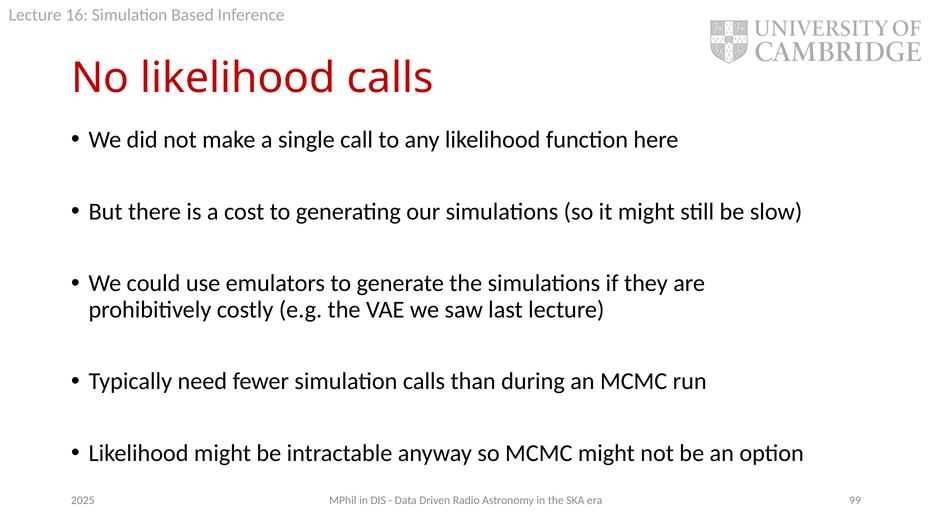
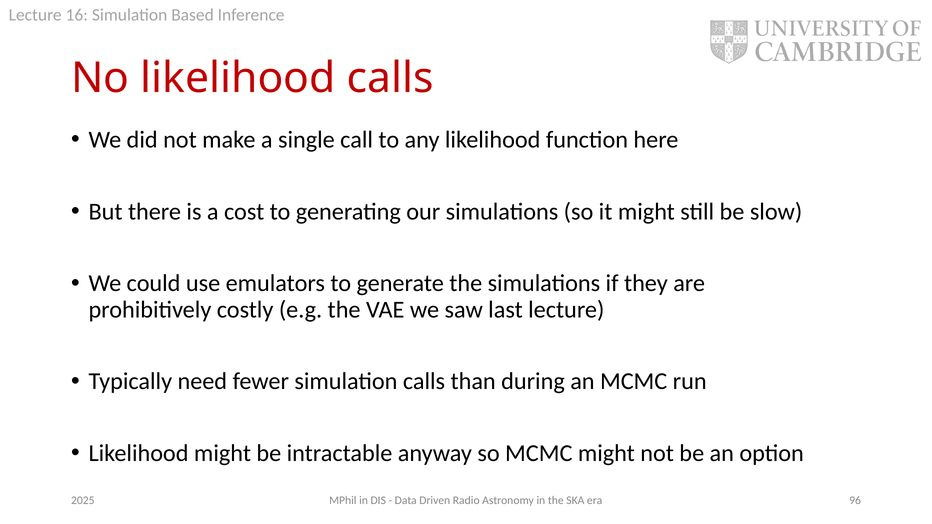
99: 99 -> 96
